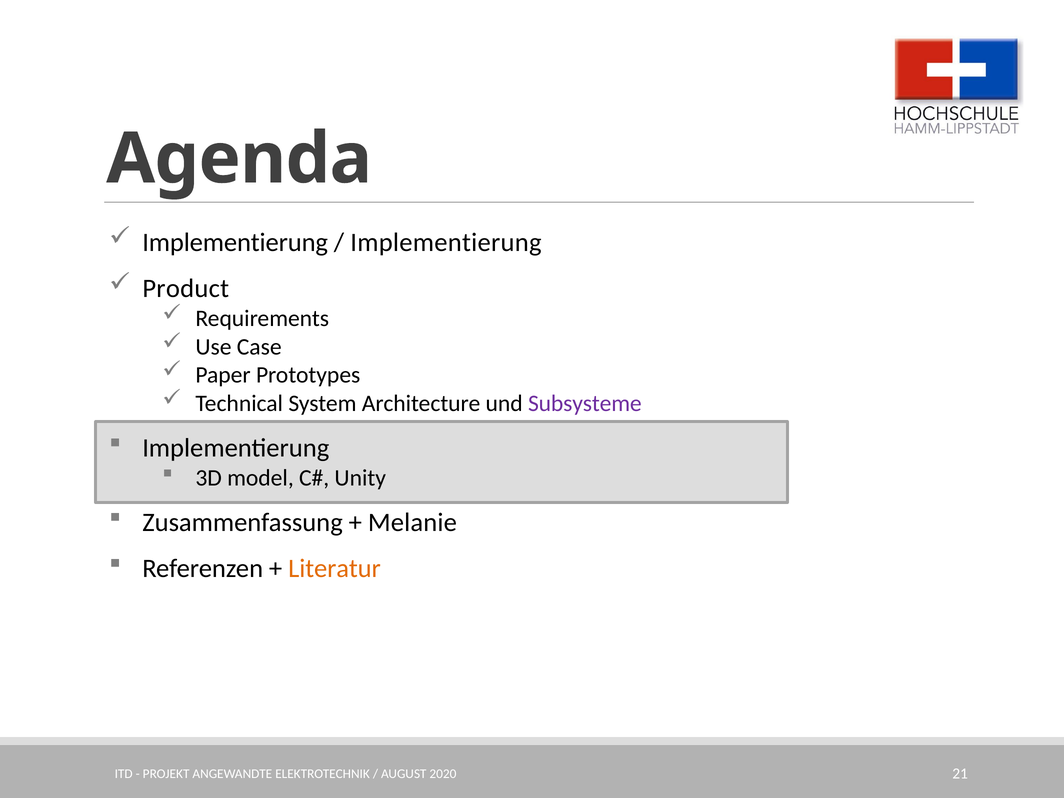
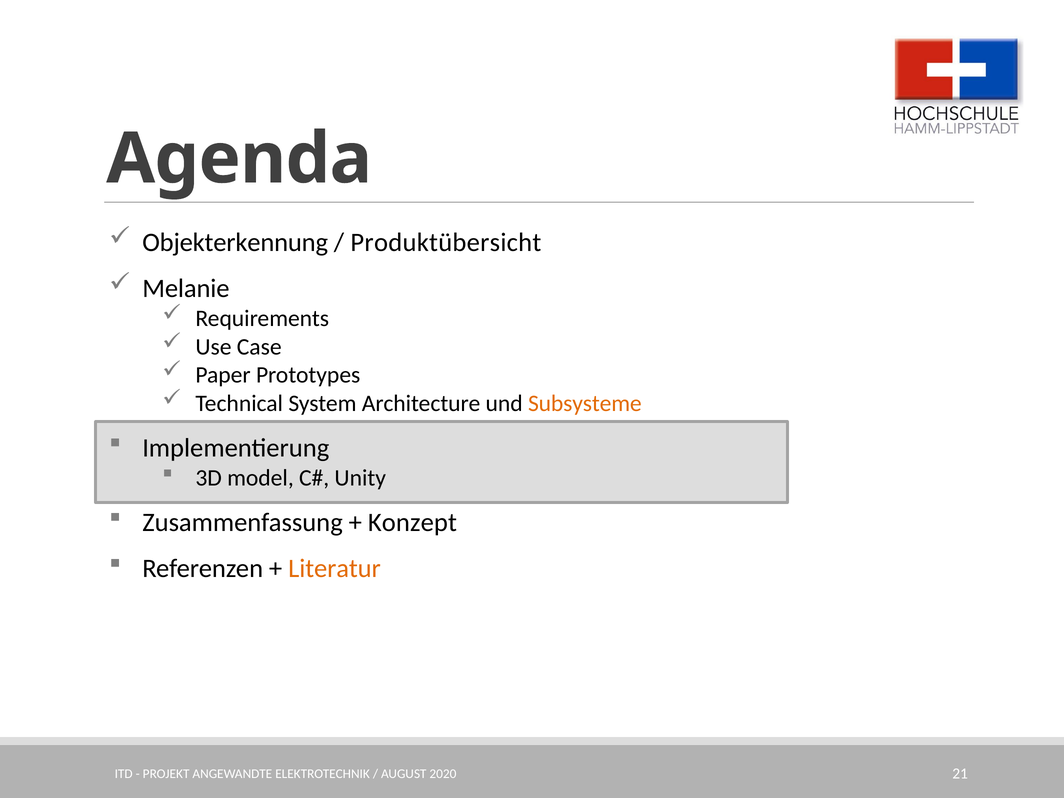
Implementierung at (235, 242): Implementierung -> Objekterkennung
Implementierung at (446, 242): Implementierung -> Produktübersicht
Product: Product -> Melanie
Subsysteme colour: purple -> orange
Melanie: Melanie -> Konzept
